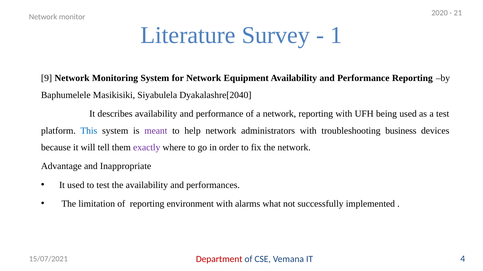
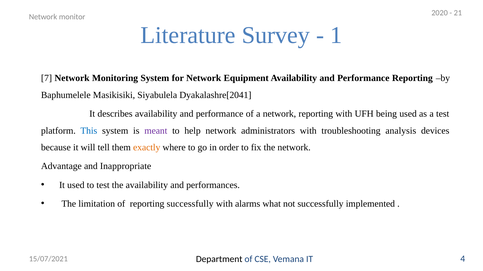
9: 9 -> 7
Dyakalashre[2040: Dyakalashre[2040 -> Dyakalashre[2041
business: business -> analysis
exactly colour: purple -> orange
reporting environment: environment -> successfully
Department colour: red -> black
